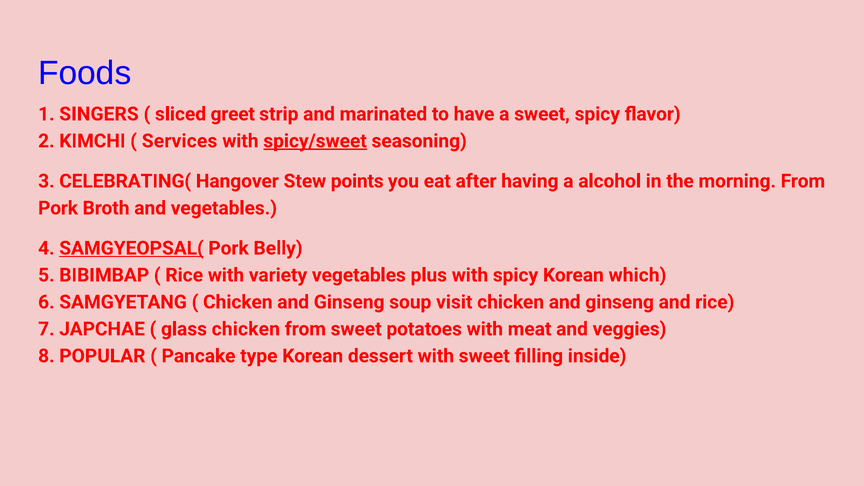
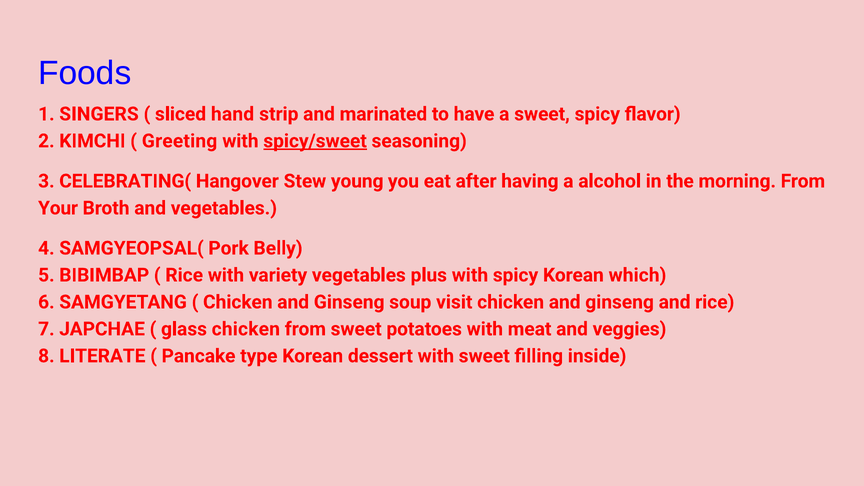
greet: greet -> hand
Services: Services -> Greeting
points: points -> young
Pork at (58, 208): Pork -> Your
SAMGYEOPSAL( underline: present -> none
POPULAR: POPULAR -> LITERATE
